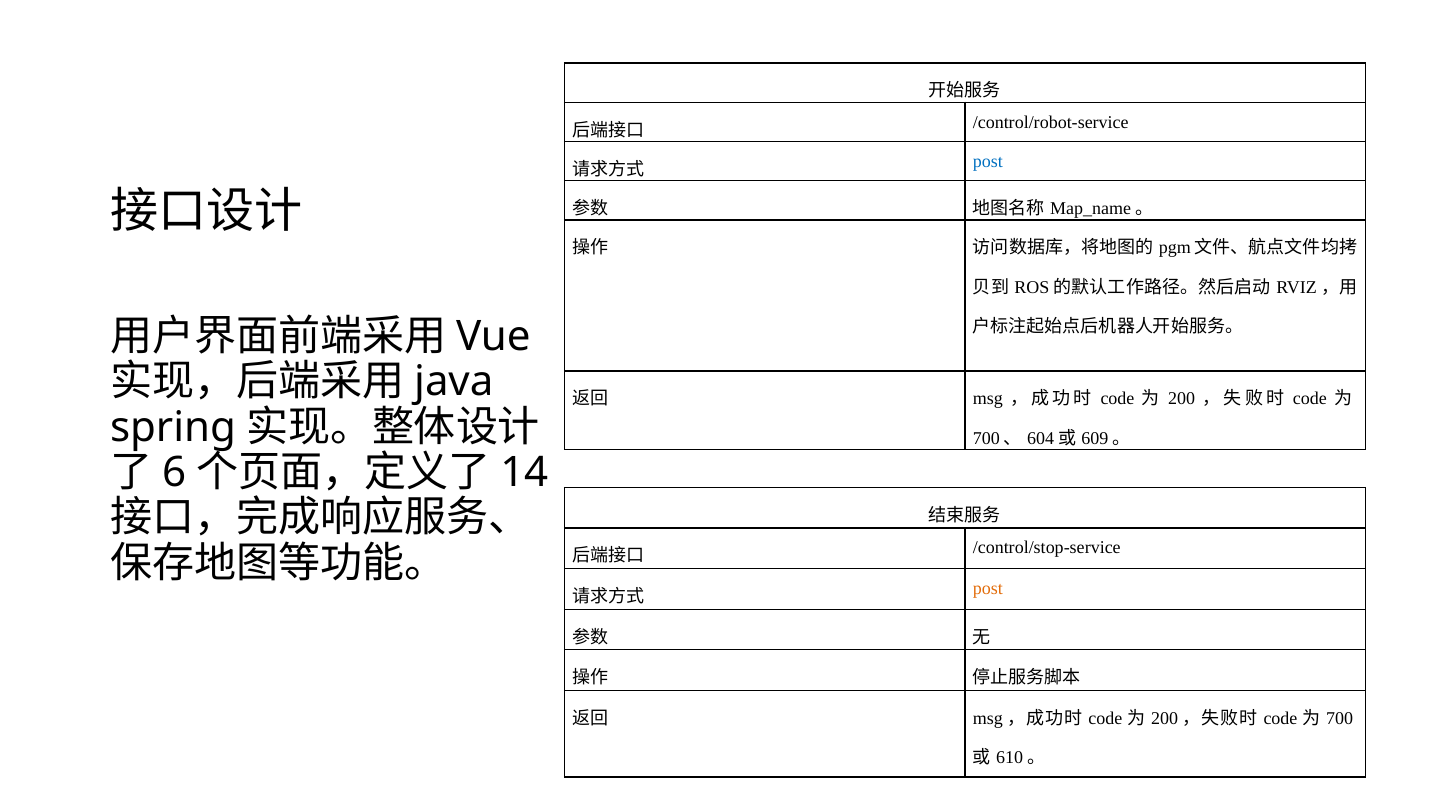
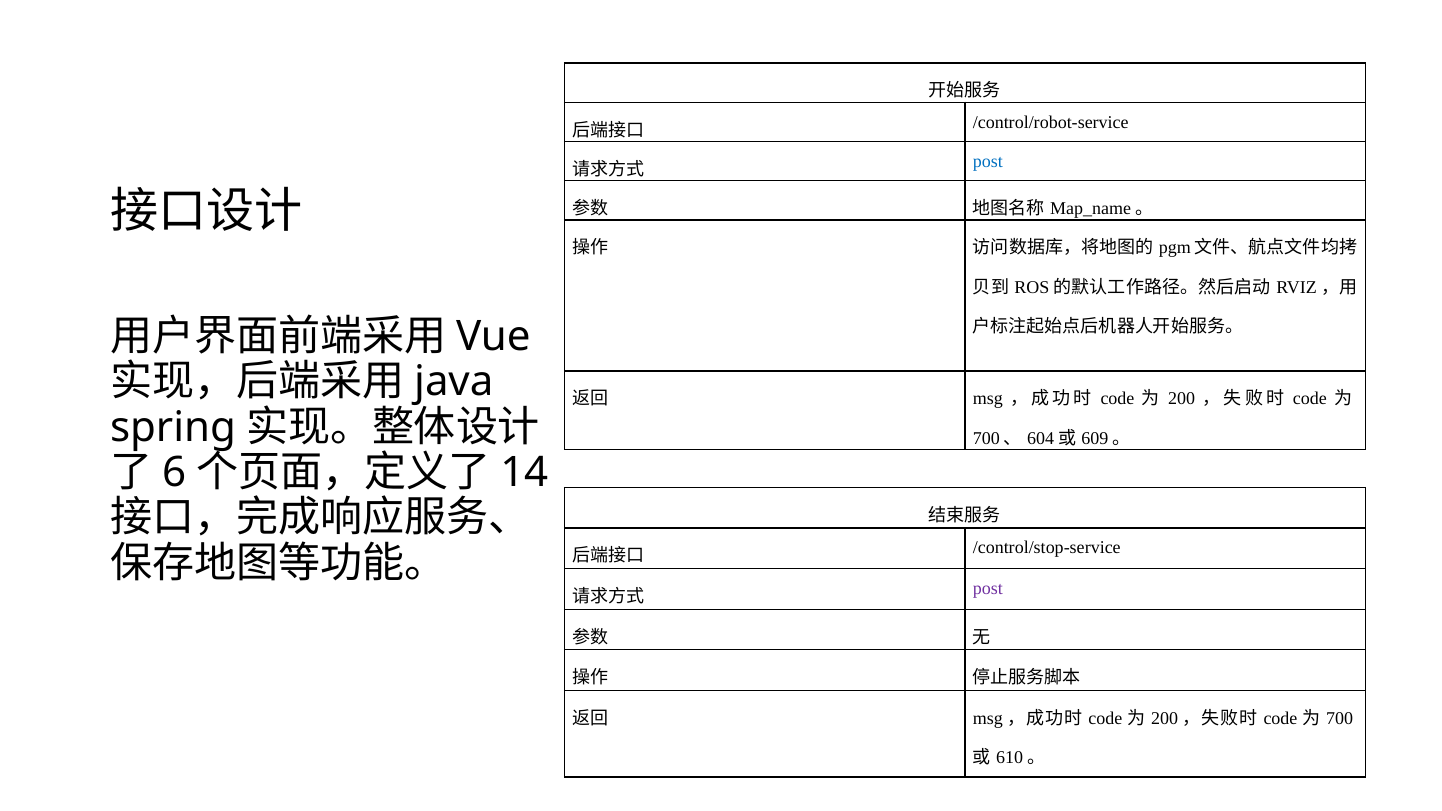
post at (988, 589) colour: orange -> purple
